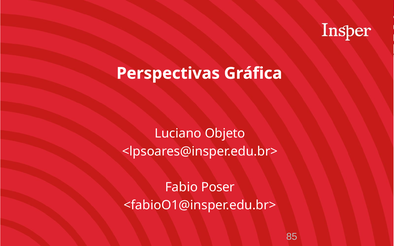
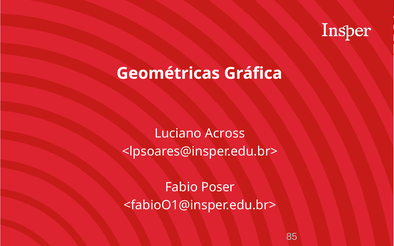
Perspectivas: Perspectivas -> Geométricas
Objeto: Objeto -> Across
